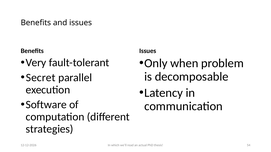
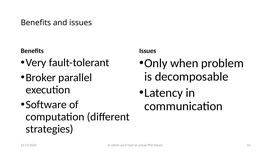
Secret: Secret -> Broker
